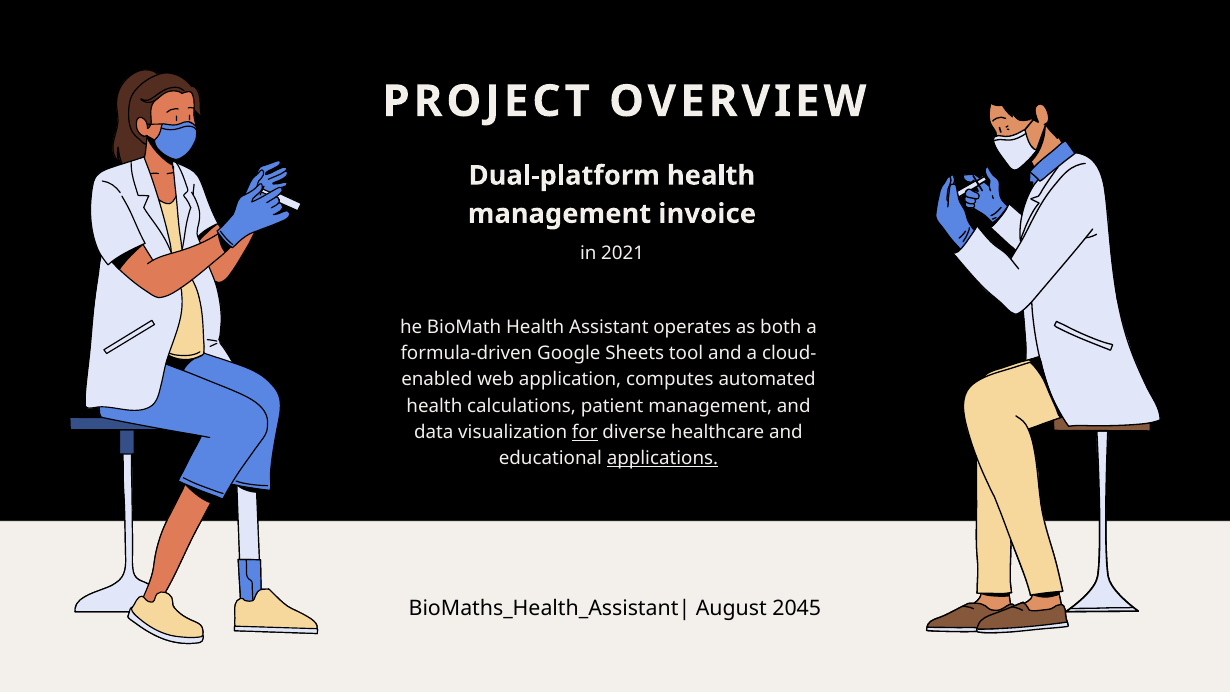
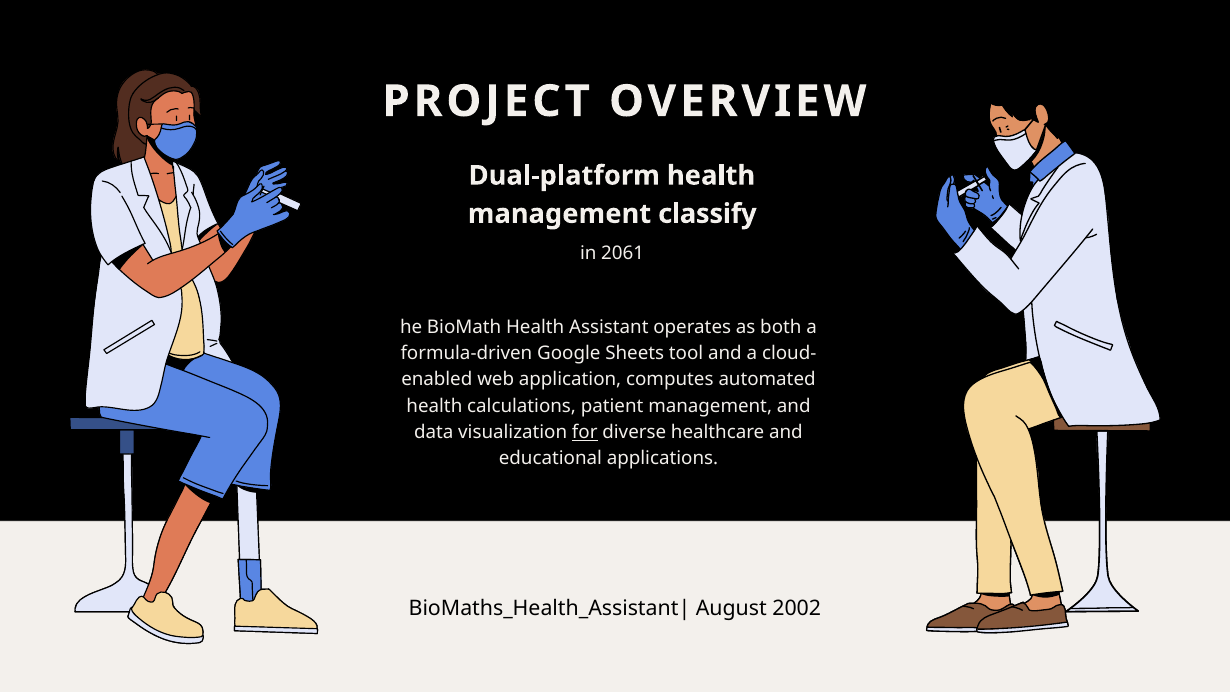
invoice: invoice -> classify
2021: 2021 -> 2061
applications underline: present -> none
2045: 2045 -> 2002
